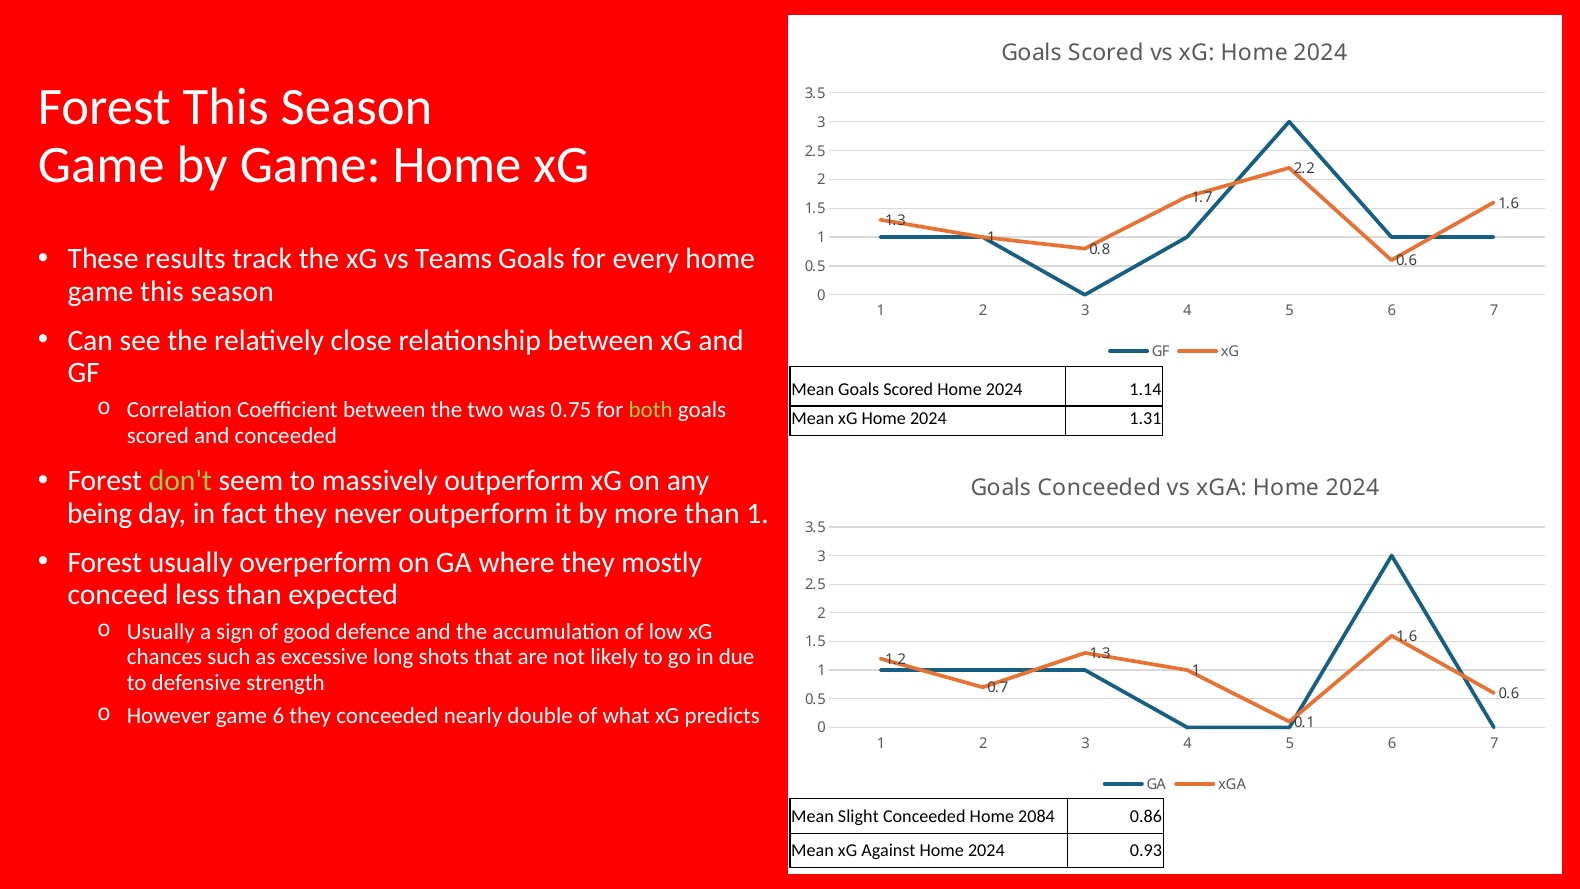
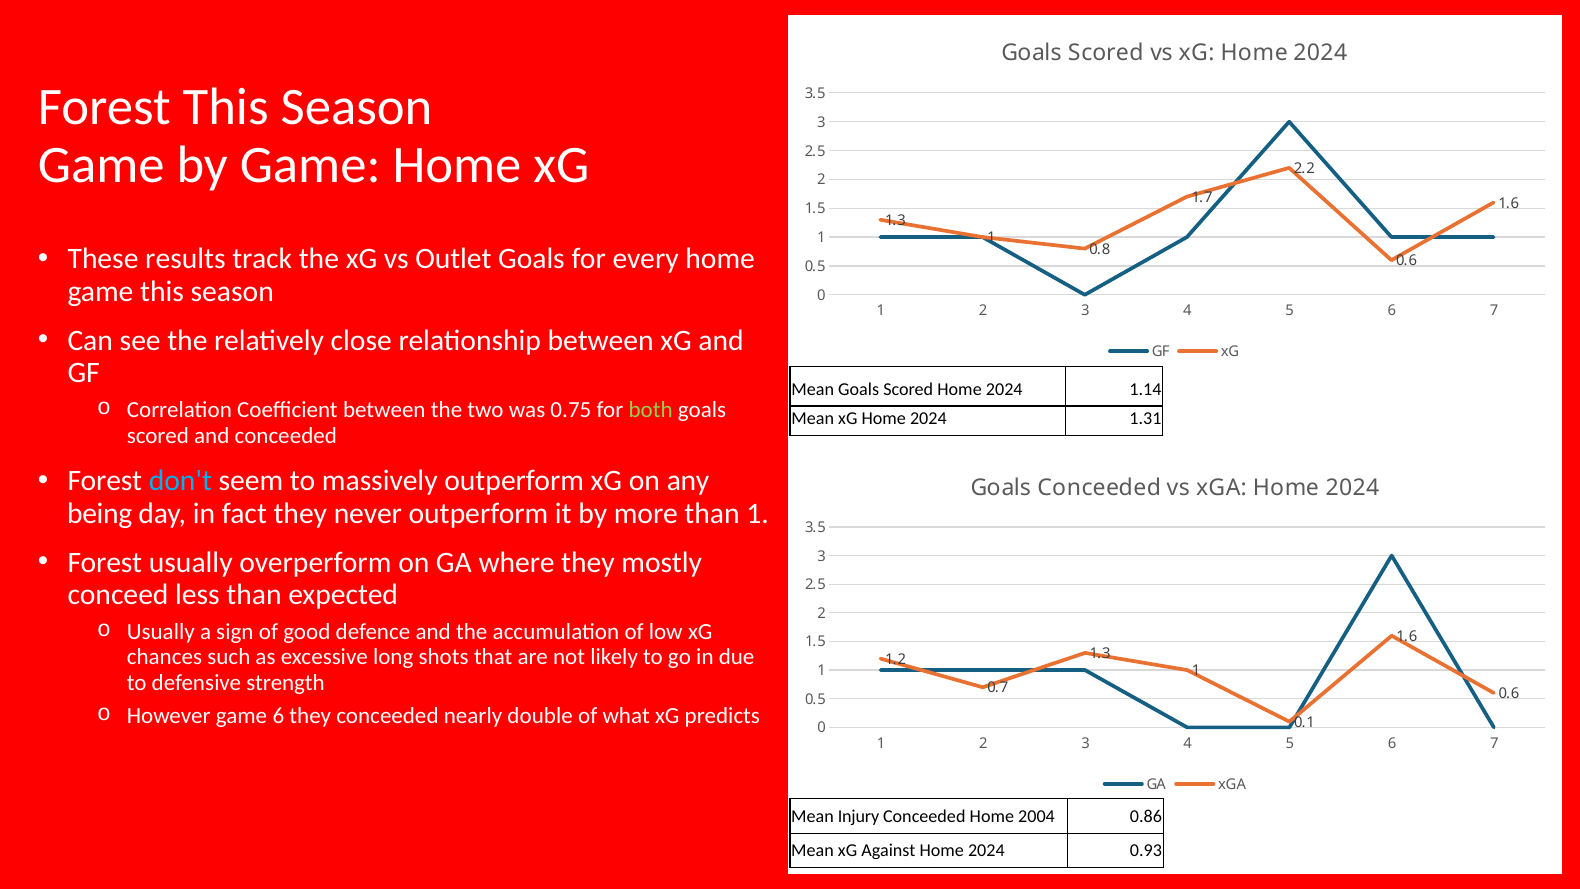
Teams: Teams -> Outlet
don't colour: light green -> light blue
Slight: Slight -> Injury
2084: 2084 -> 2004
